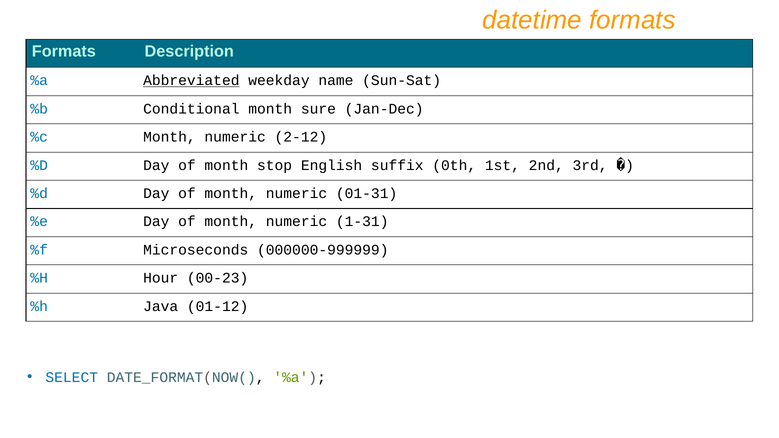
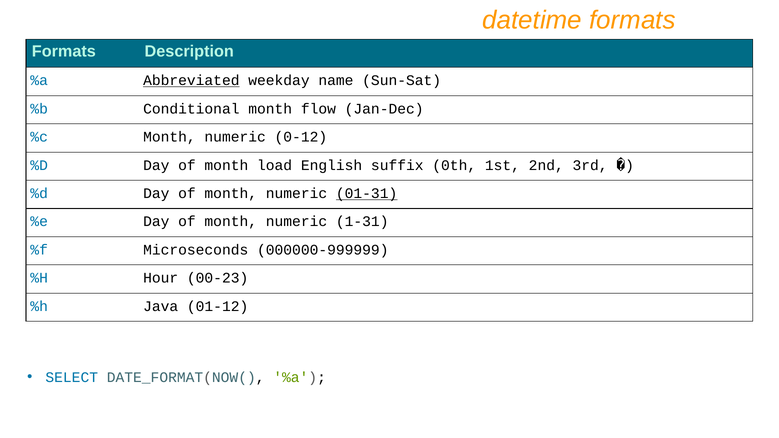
sure: sure -> flow
2-12: 2-12 -> 0-12
stop: stop -> load
01-31 underline: none -> present
